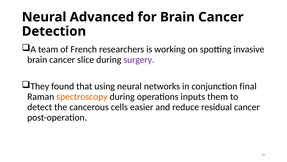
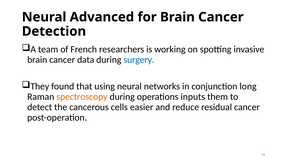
slice: slice -> data
surgery colour: purple -> blue
final: final -> long
